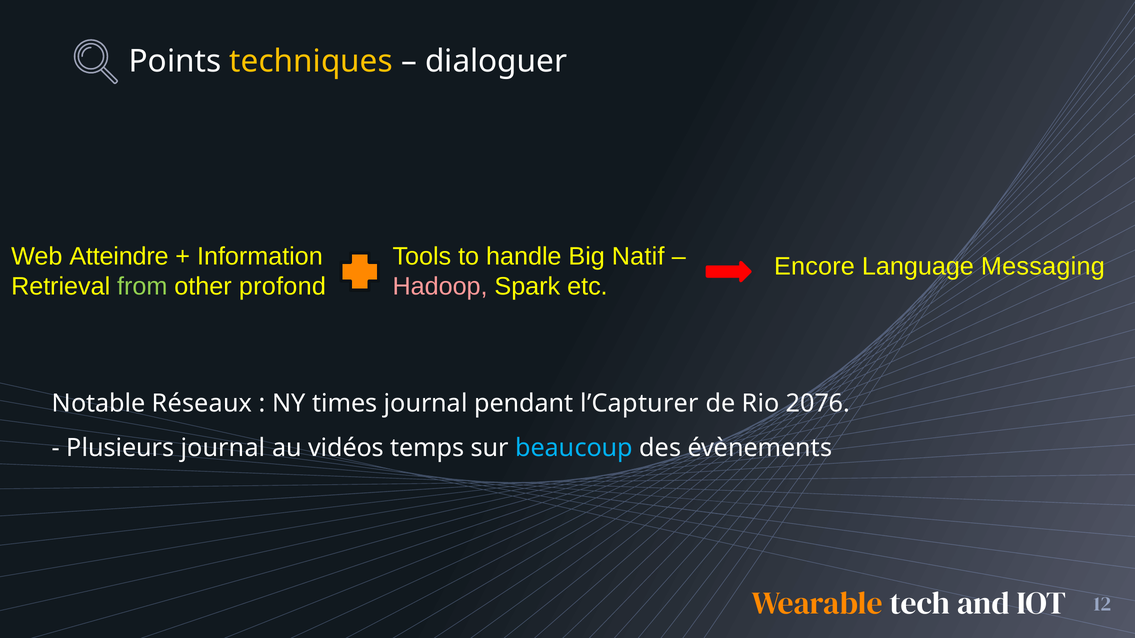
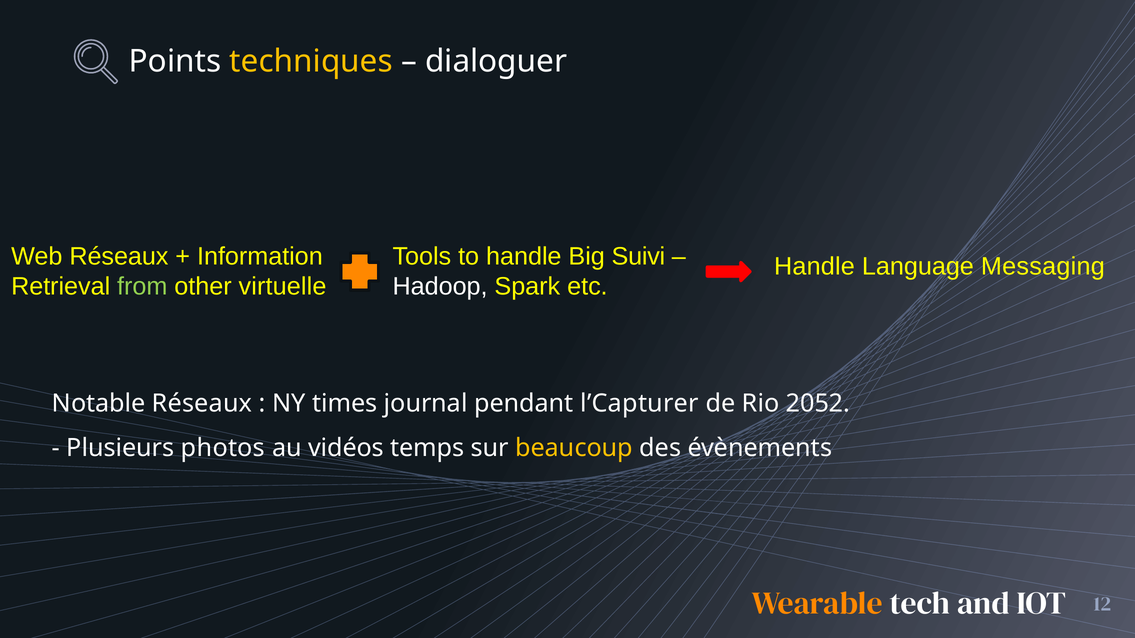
Web Atteindre: Atteindre -> Réseaux
Natif: Natif -> Suivi
Encore at (814, 267): Encore -> Handle
profond: profond -> virtuelle
Hadoop colour: pink -> white
2076: 2076 -> 2052
Plusieurs journal: journal -> photos
beaucoup colour: light blue -> yellow
